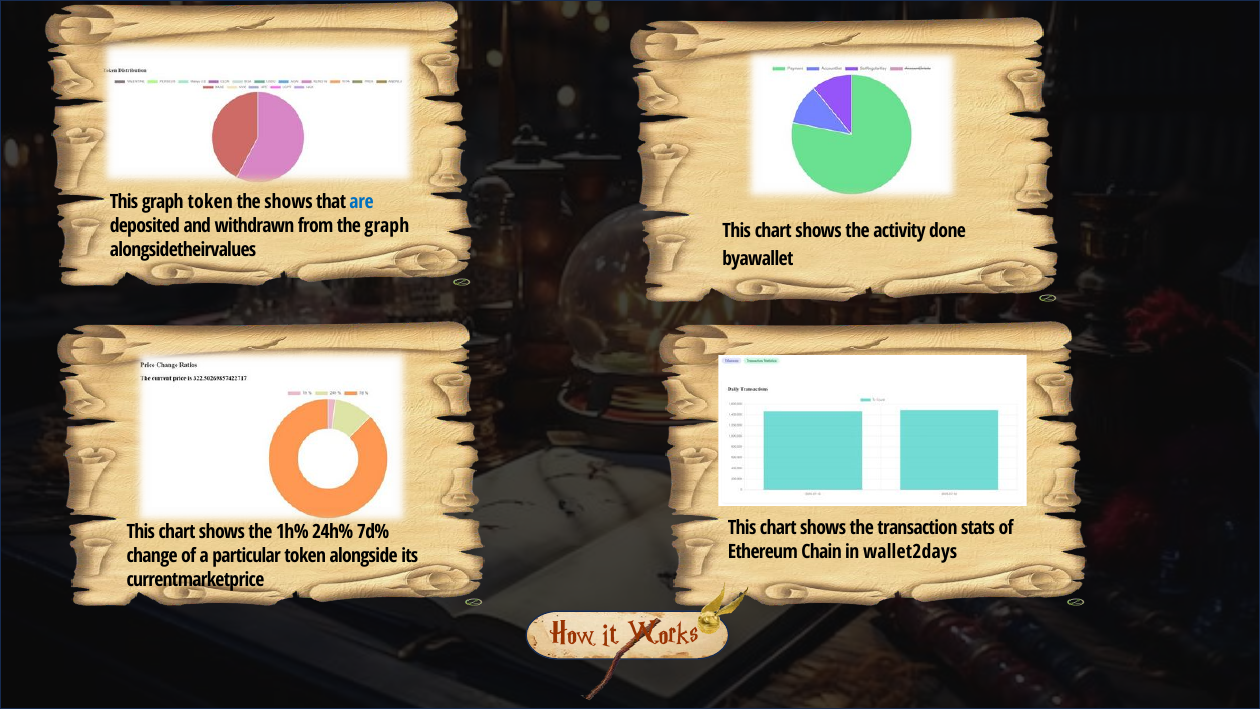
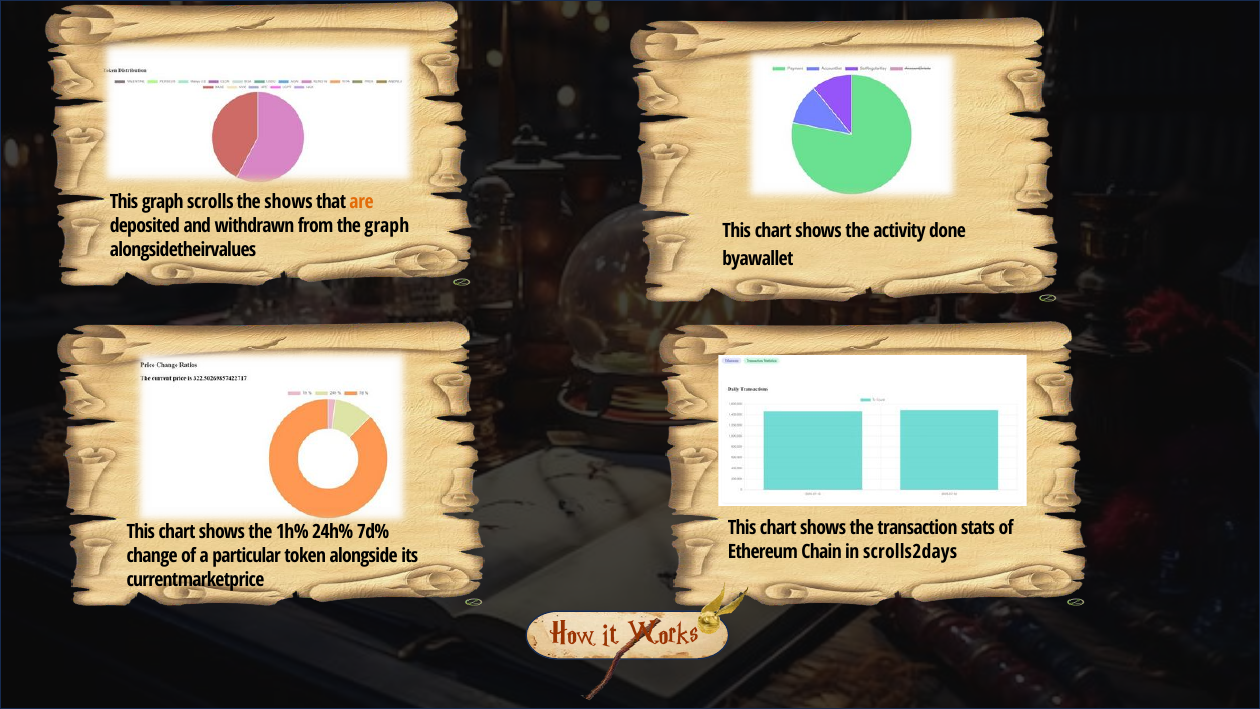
graph token: token -> scrolls
are colour: blue -> orange
wallet2days: wallet2days -> scrolls2days
